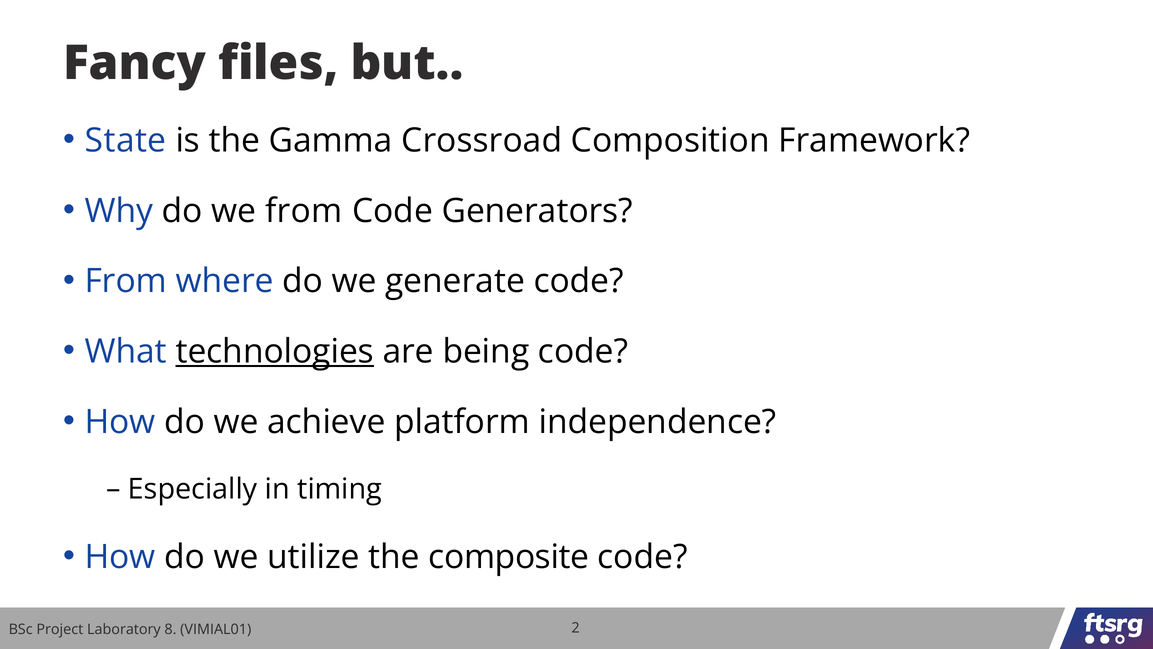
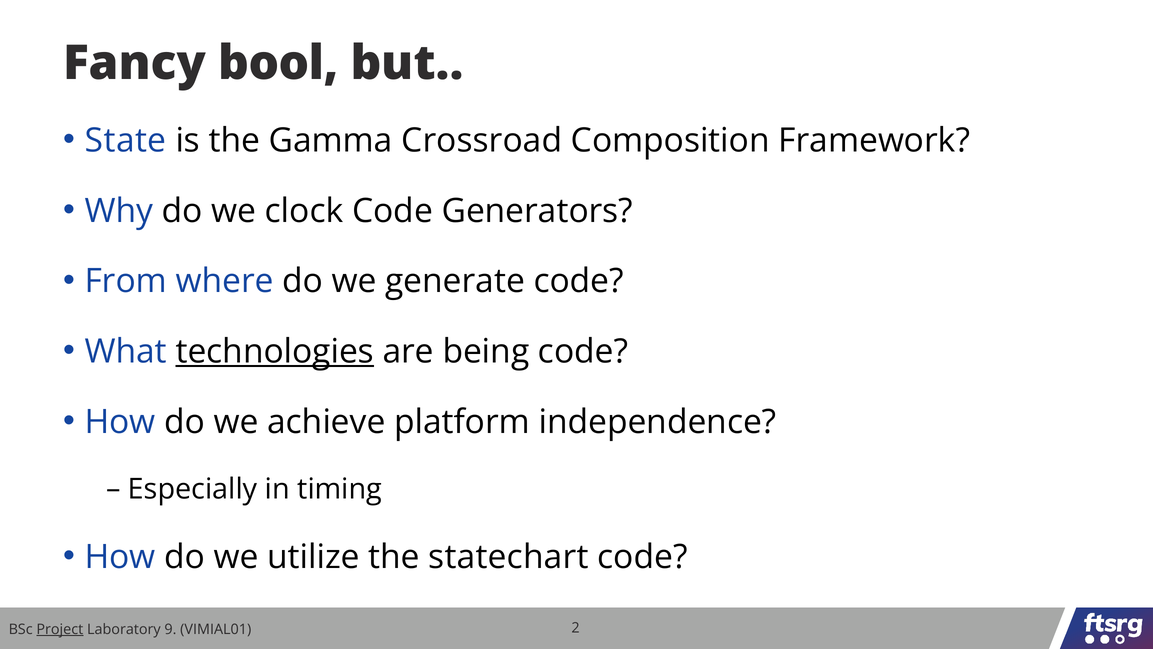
files: files -> bool
we from: from -> clock
composite: composite -> statechart
Project underline: none -> present
8: 8 -> 9
